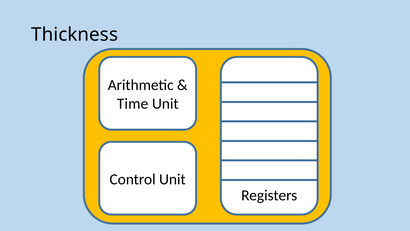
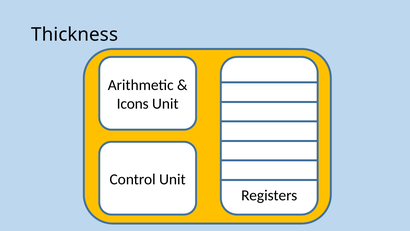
Time: Time -> Icons
